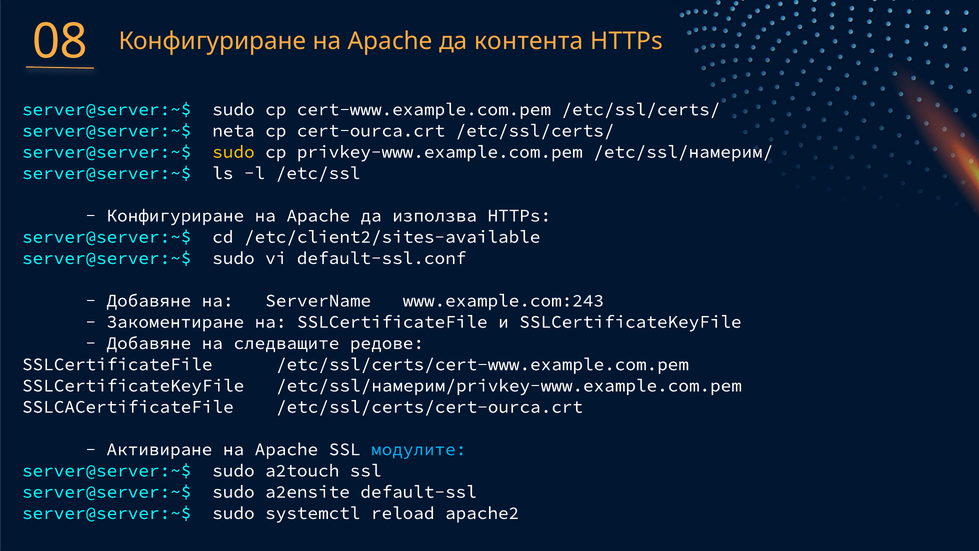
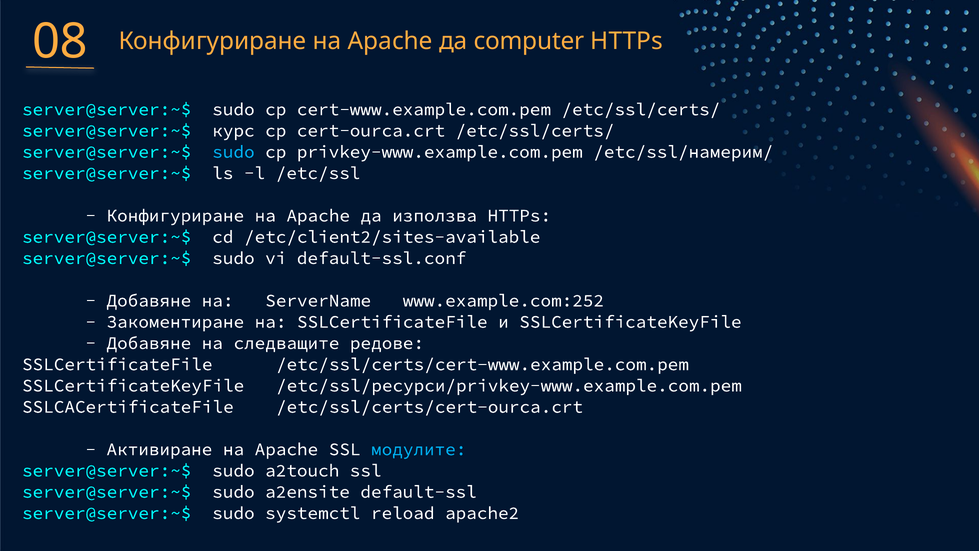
контента: контента -> computer
neta: neta -> курс
sudo at (233, 152) colour: yellow -> light blue
www.example.com:243: www.example.com:243 -> www.example.com:252
/etc/ssl/намерим/privkey-www.example.com.pem: /etc/ssl/намерим/privkey-www.example.com.pem -> /etc/ssl/ресурси/privkey-www.example.com.pem
